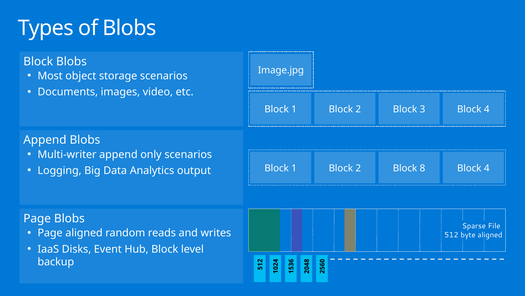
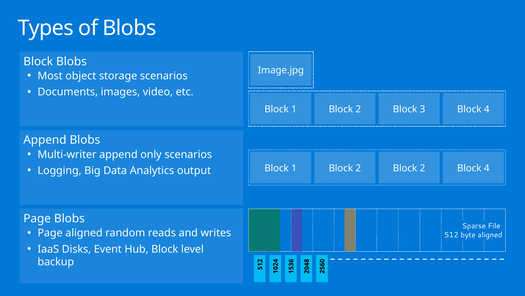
2 Block 8: 8 -> 2
